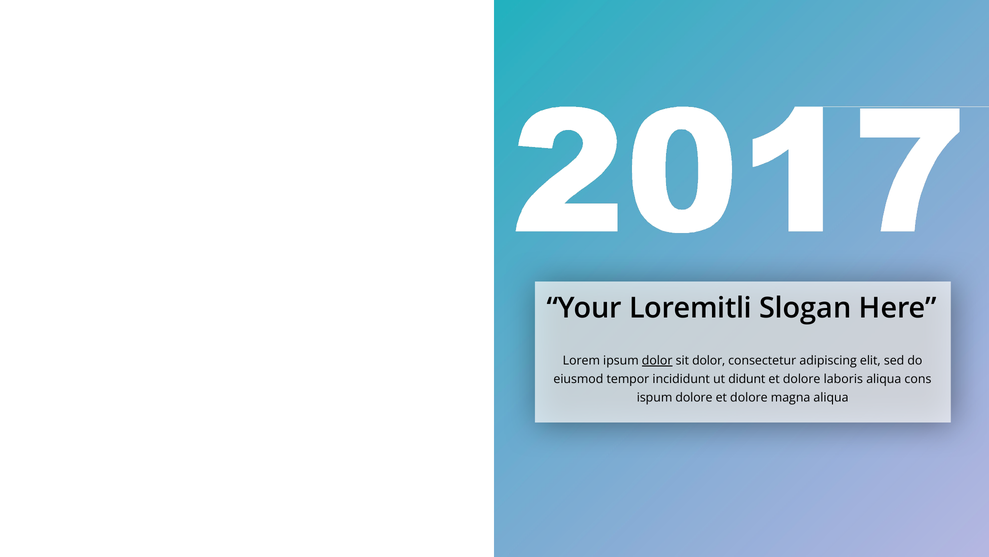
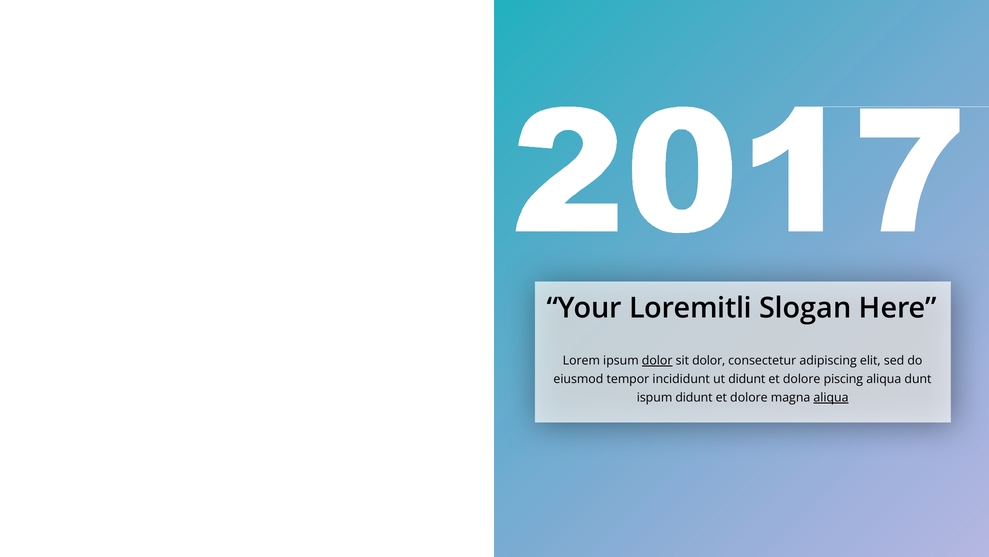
laboris: laboris -> piscing
cons: cons -> dunt
ispum dolore: dolore -> didunt
aliqua at (831, 397) underline: none -> present
